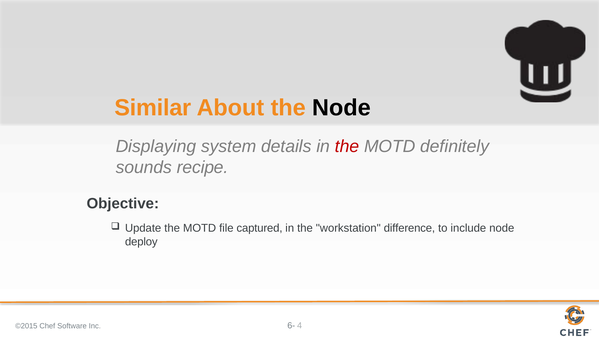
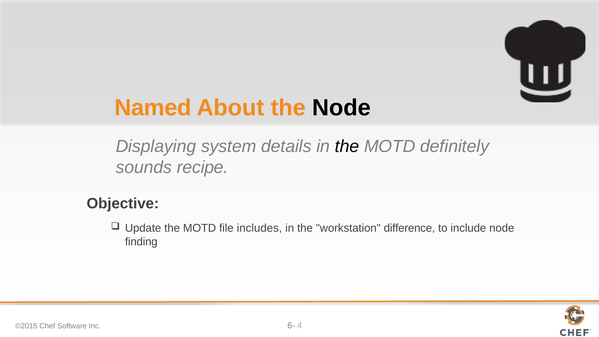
Similar: Similar -> Named
the at (347, 146) colour: red -> black
captured: captured -> includes
deploy: deploy -> finding
